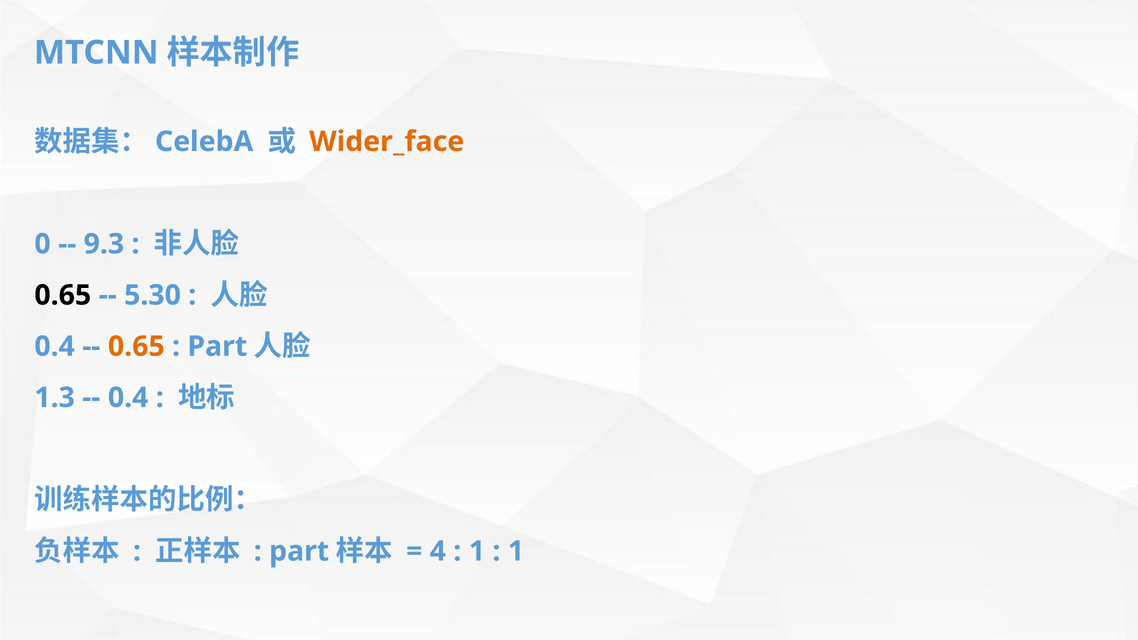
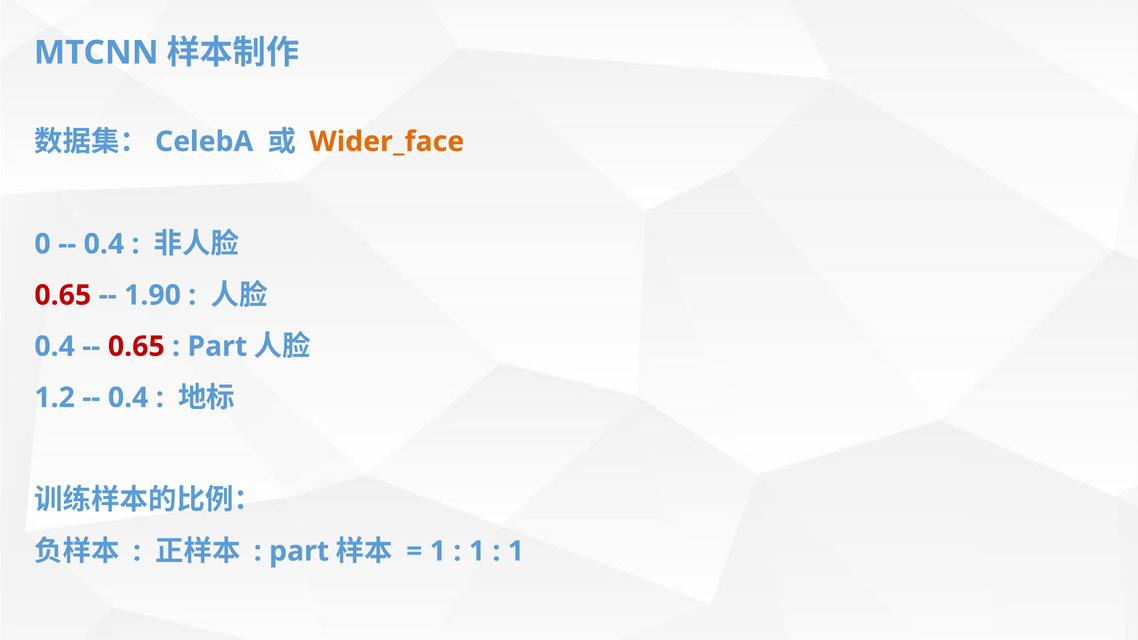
9.3 at (104, 244): 9.3 -> 0.4
0.65 at (63, 295) colour: black -> red
5.30: 5.30 -> 1.90
0.65 at (136, 346) colour: orange -> red
1.3: 1.3 -> 1.2
4 at (438, 551): 4 -> 1
